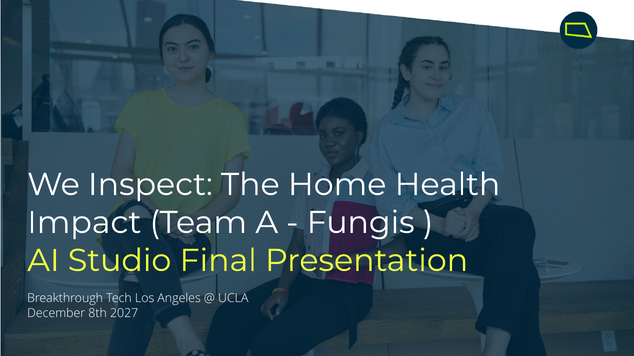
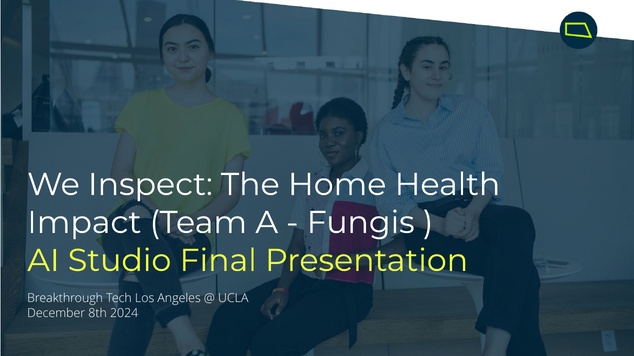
2027: 2027 -> 2024
